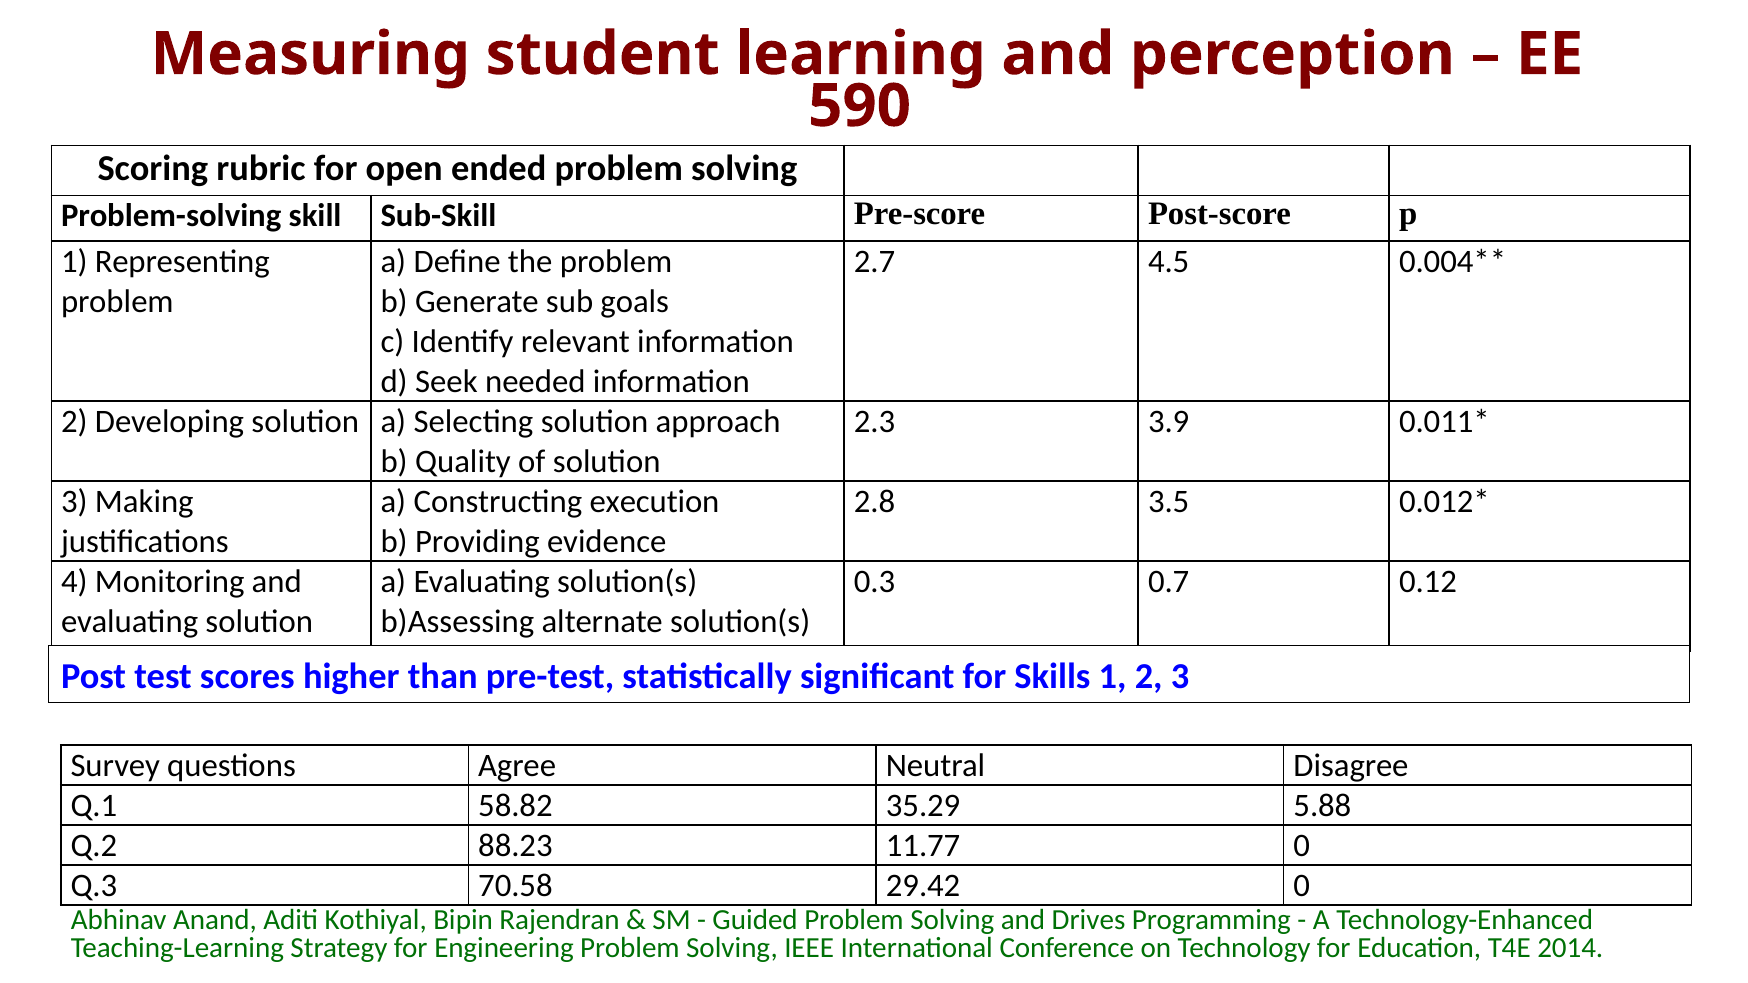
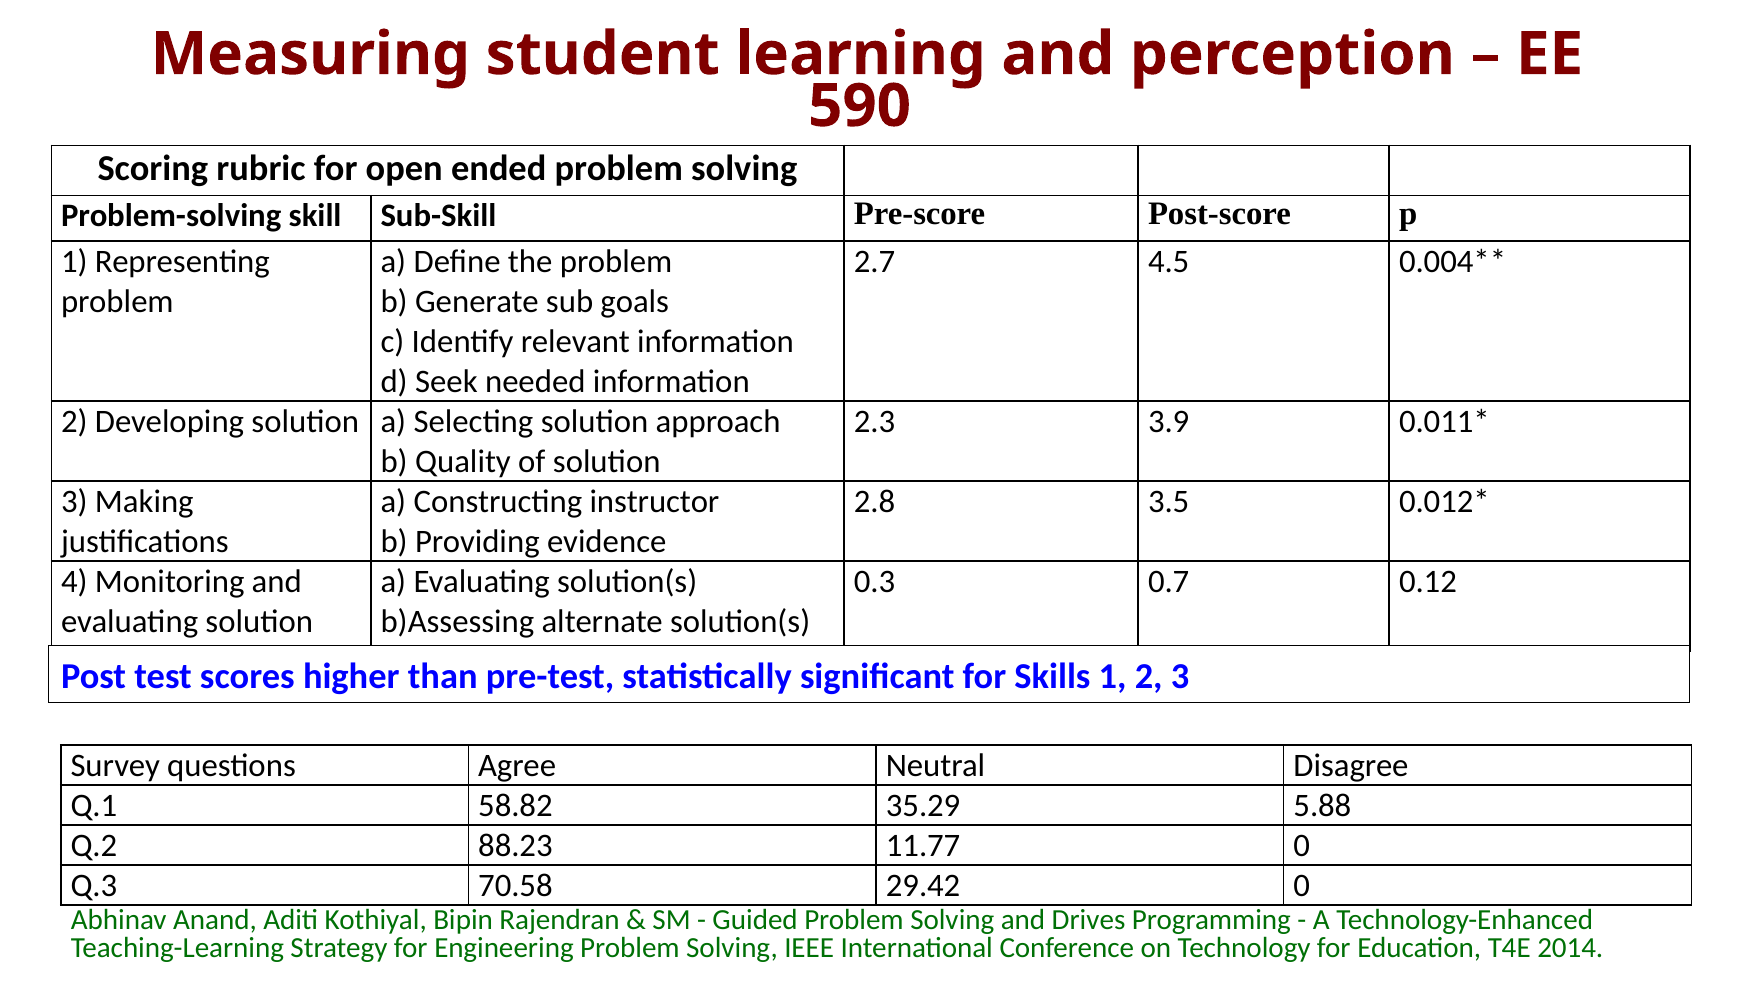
execution: execution -> instructor
